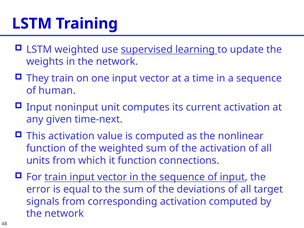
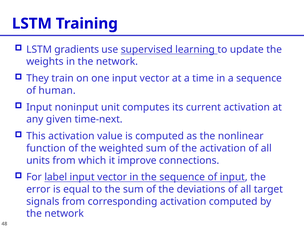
LSTM weighted: weighted -> gradients
it function: function -> improve
For train: train -> label
